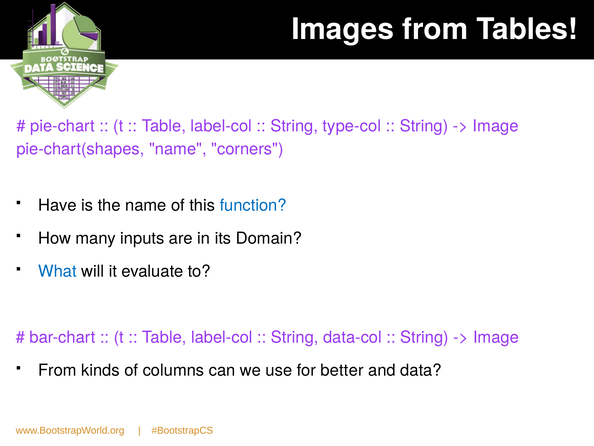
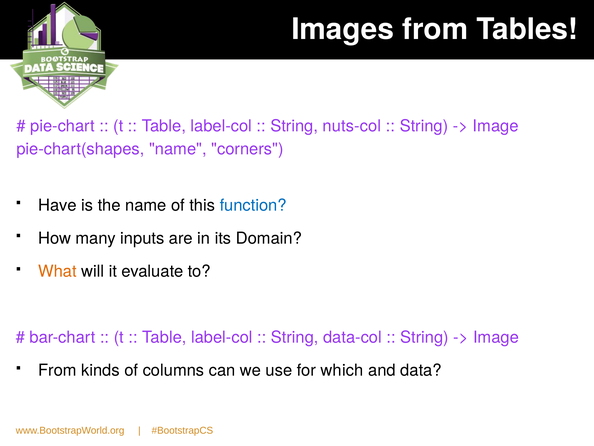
type-col: type-col -> nuts-col
What colour: blue -> orange
better: better -> which
